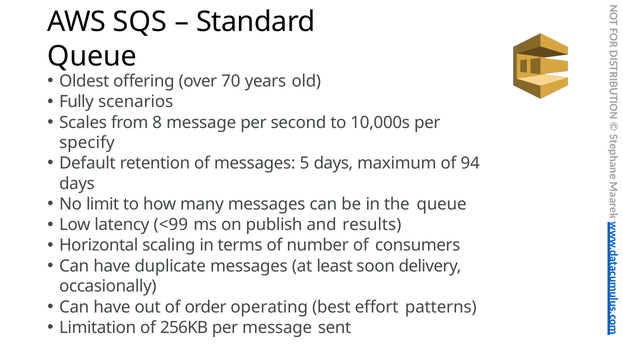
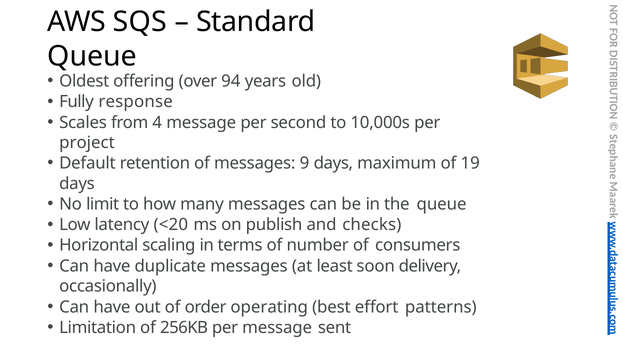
70: 70 -> 94
scenarios: scenarios -> response
8: 8 -> 4
specify: specify -> project
5: 5 -> 9
94: 94 -> 19
<99: <99 -> <20
results: results -> checks
